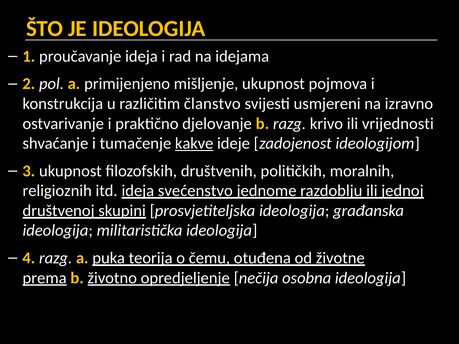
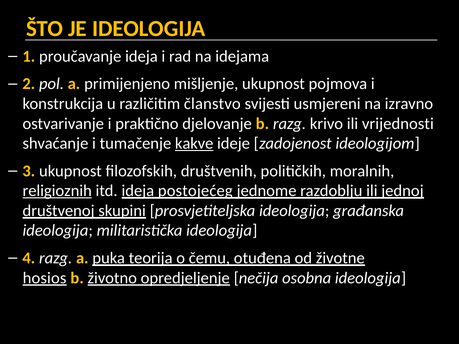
religioznih underline: none -> present
svećenstvo: svećenstvo -> postojećeg
prema: prema -> hosios
